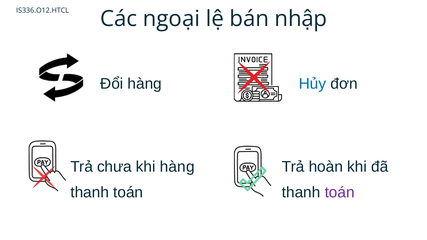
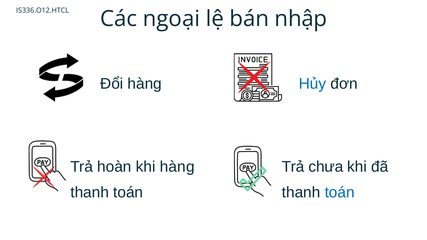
chưa: chưa -> hoàn
hoàn: hoàn -> chưa
toán at (340, 193) colour: purple -> blue
